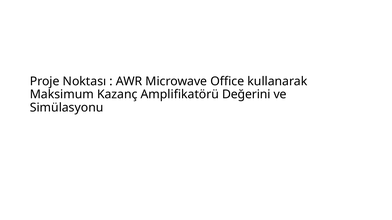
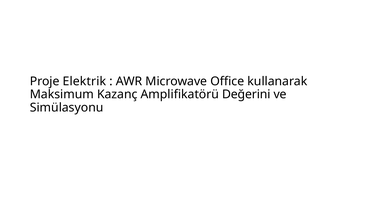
Noktası: Noktası -> Elektrik
